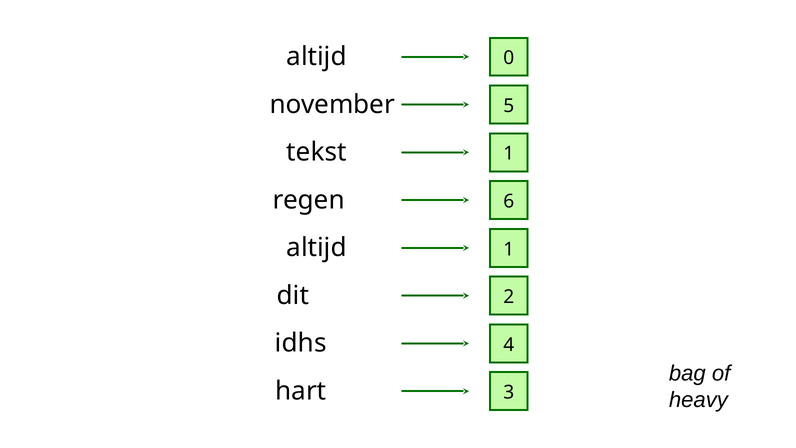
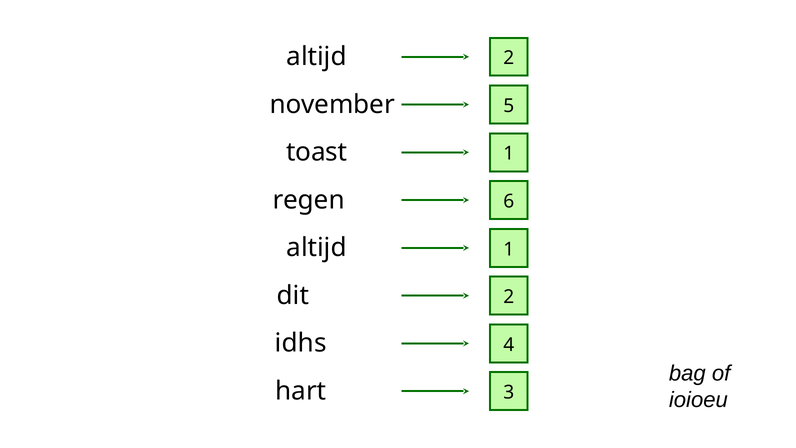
altijd 0: 0 -> 2
tekst: tekst -> toast
heavy: heavy -> ioioeu
